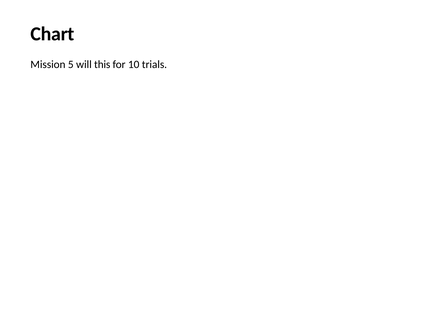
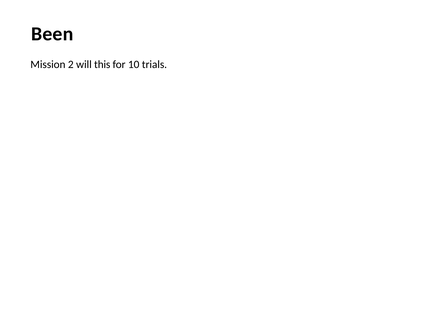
Chart: Chart -> Been
5: 5 -> 2
